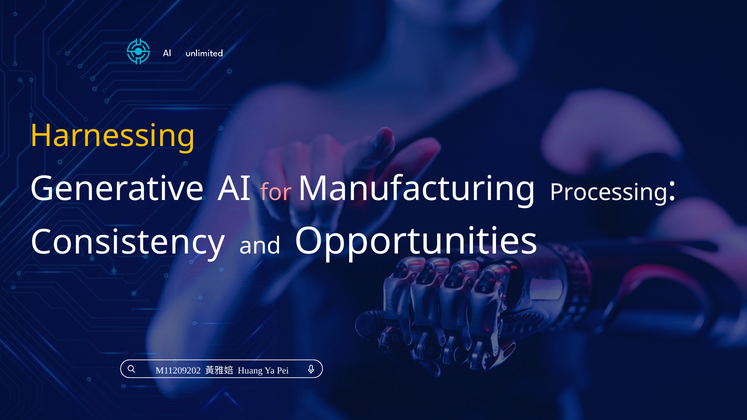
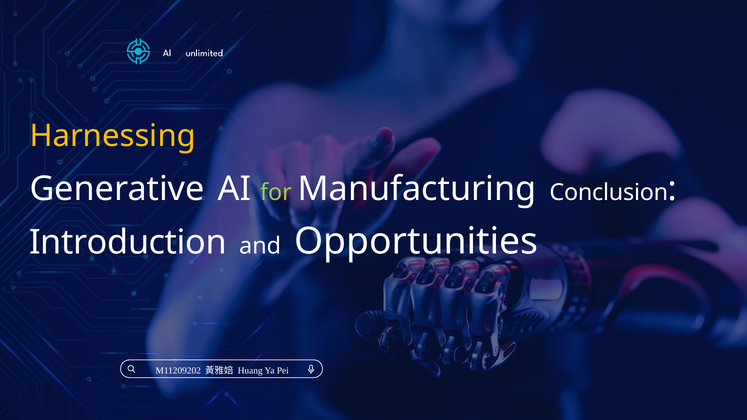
for colour: pink -> light green
Processing: Processing -> Conclusion
Consistency: Consistency -> Introduction
